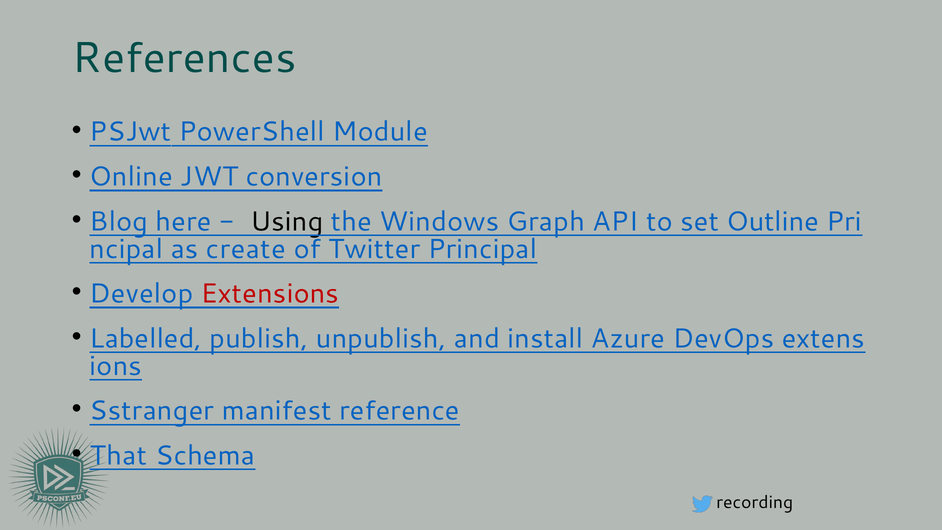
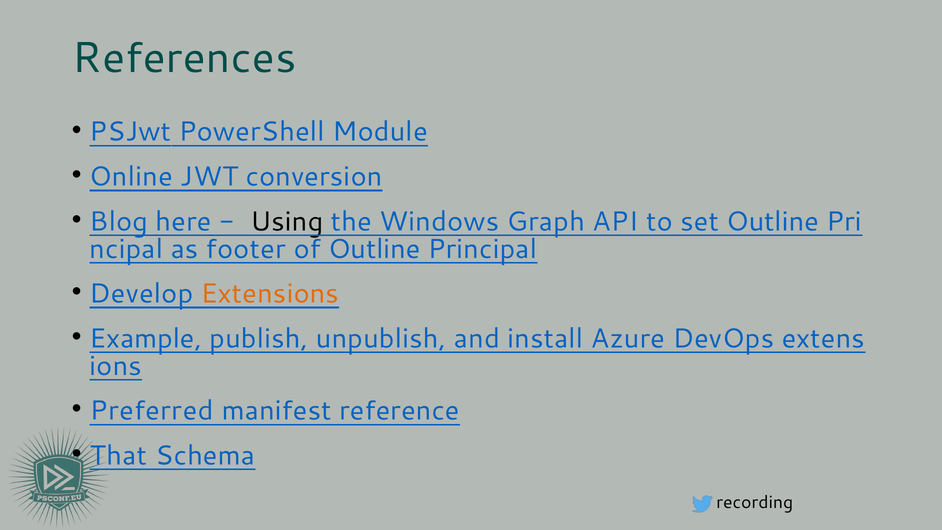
create: create -> footer
of Twitter: Twitter -> Outline
Extensions colour: red -> orange
Labelled: Labelled -> Example
Sstranger: Sstranger -> Preferred
